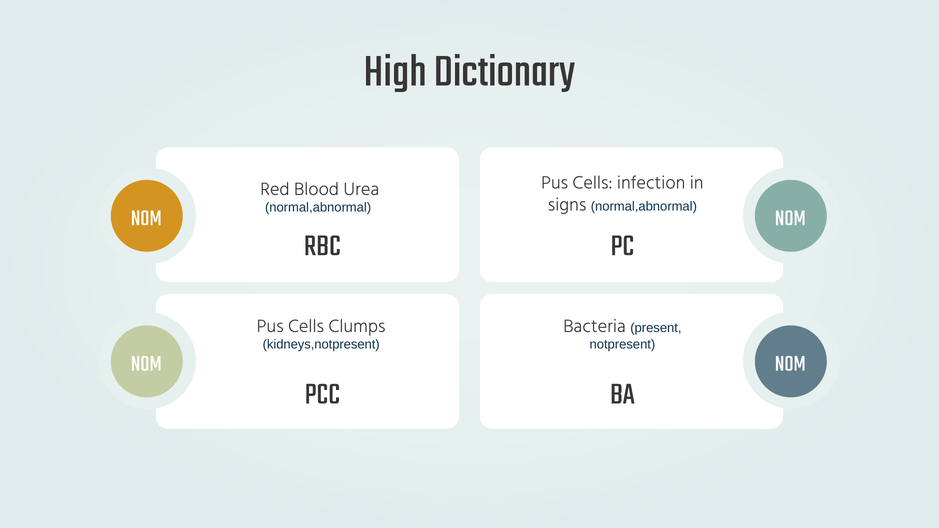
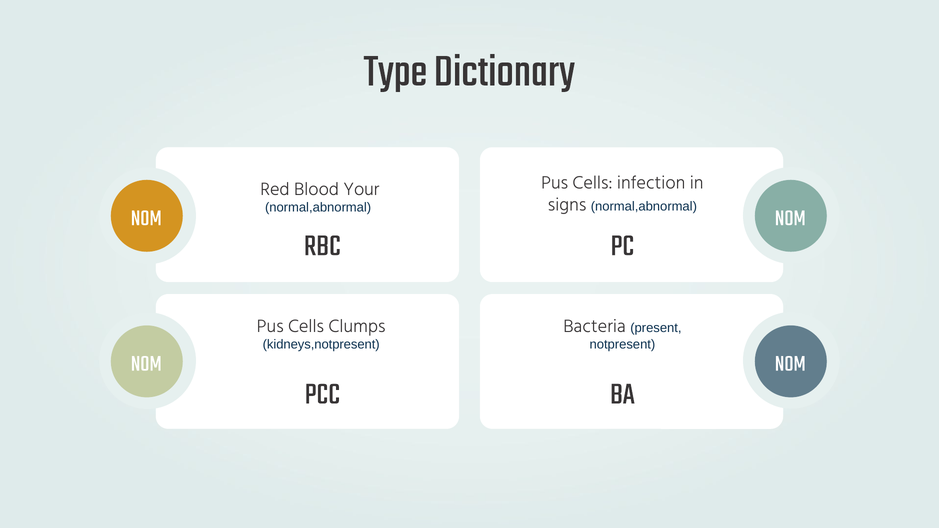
High: High -> Type
Urea: Urea -> Your
